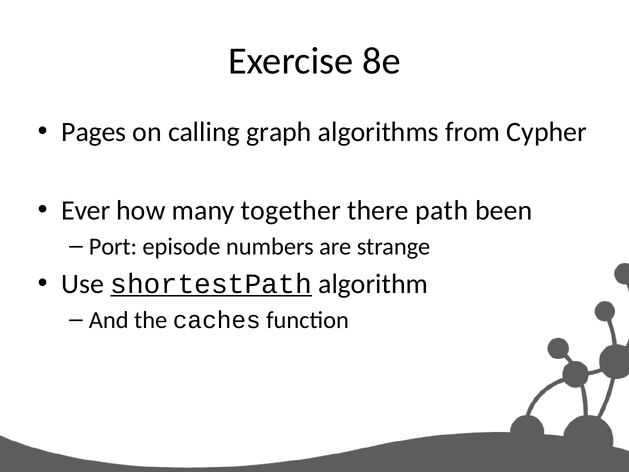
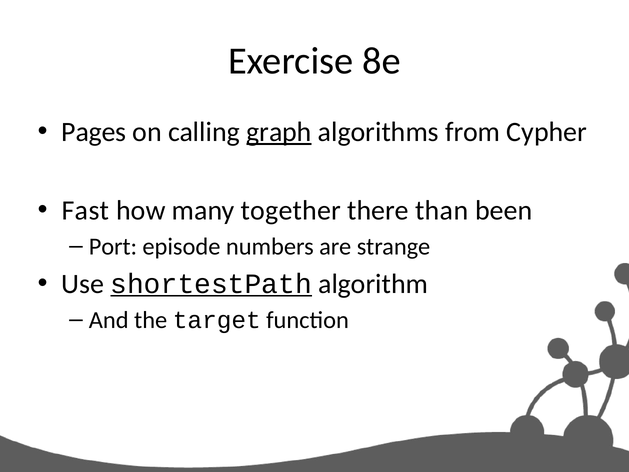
graph underline: none -> present
Ever: Ever -> Fast
path: path -> than
caches: caches -> target
